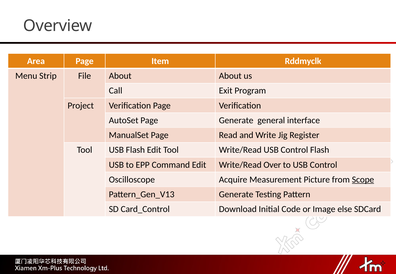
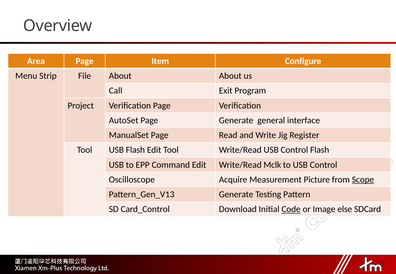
Rddmyclk: Rddmyclk -> Configure
Over: Over -> Mclk
Code underline: none -> present
